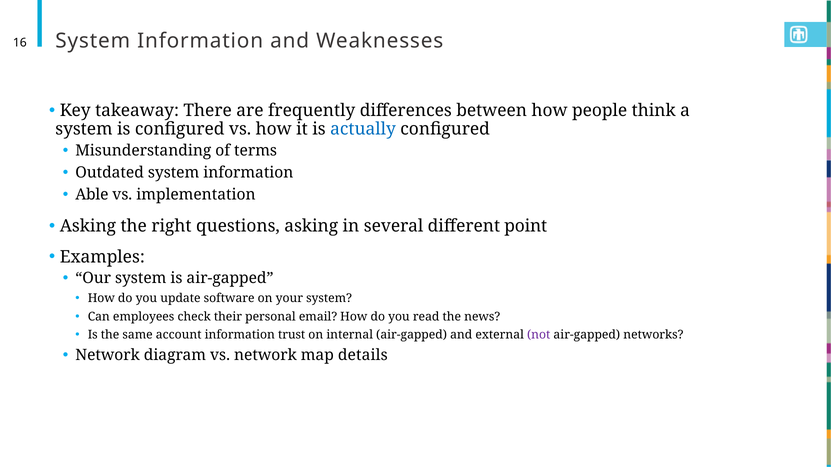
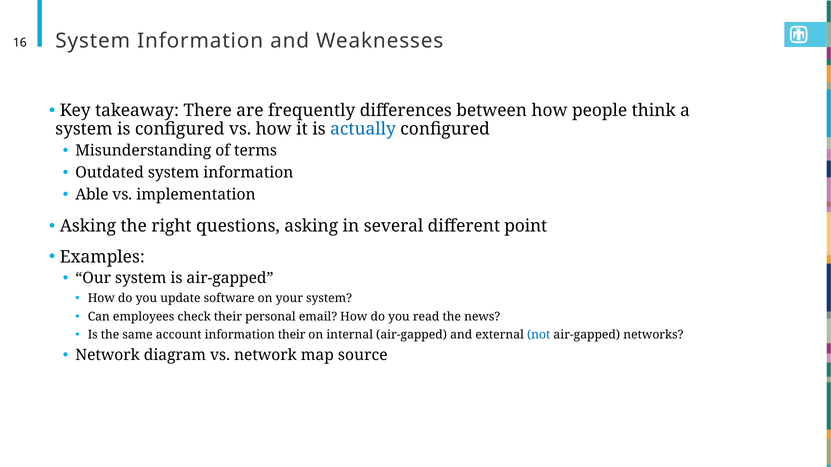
information trust: trust -> their
not colour: purple -> blue
details: details -> source
